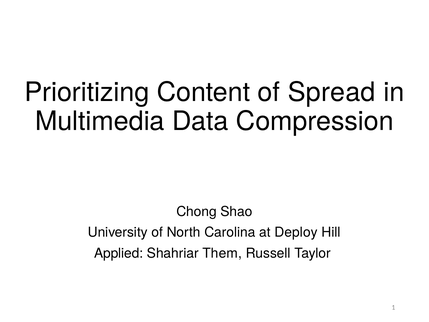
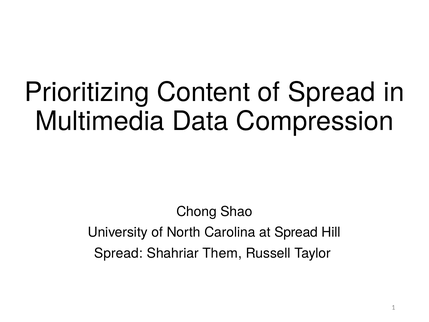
at Deploy: Deploy -> Spread
Applied at (119, 253): Applied -> Spread
